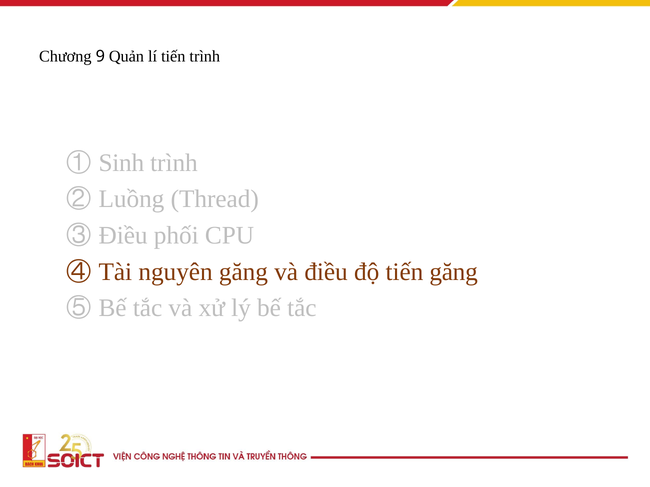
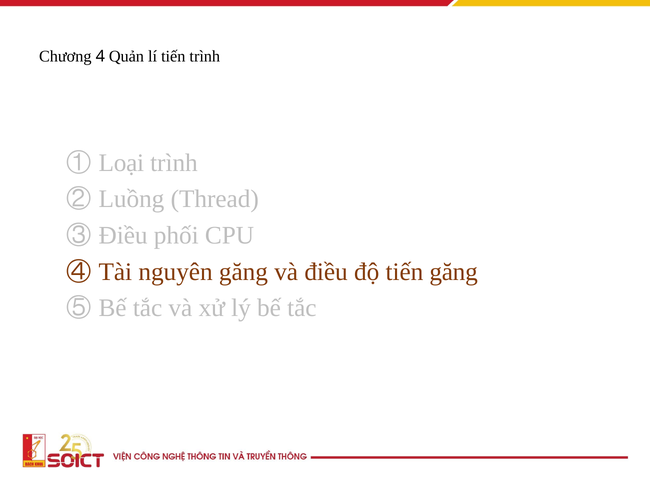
9: 9 -> 4
Sinh: Sinh -> Loại
